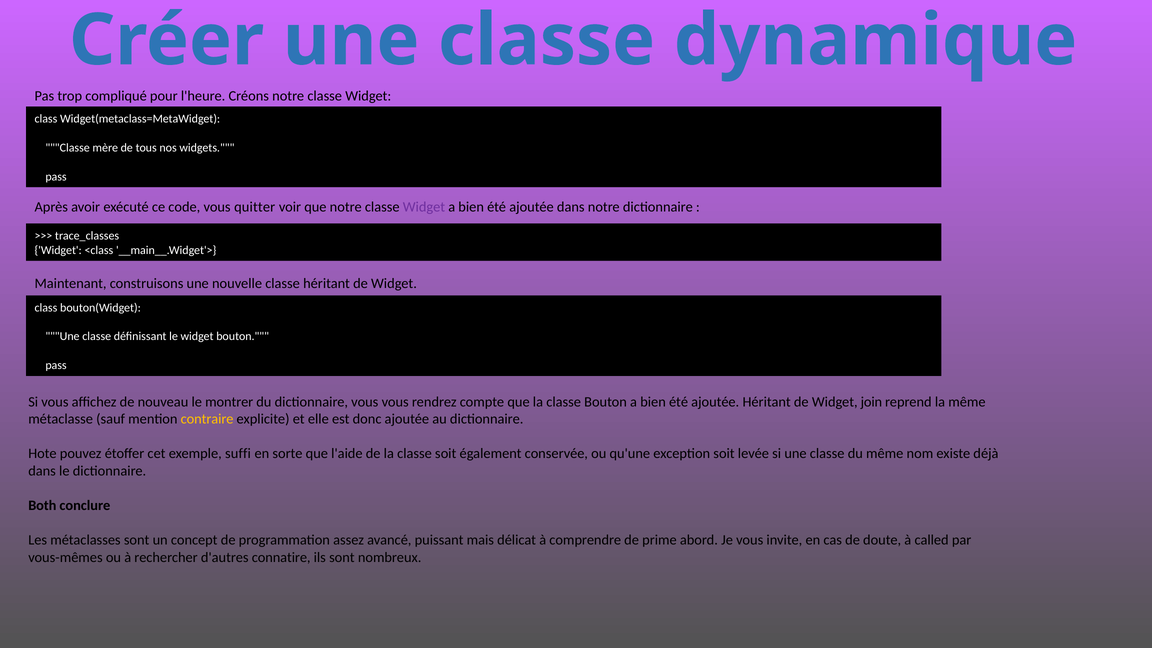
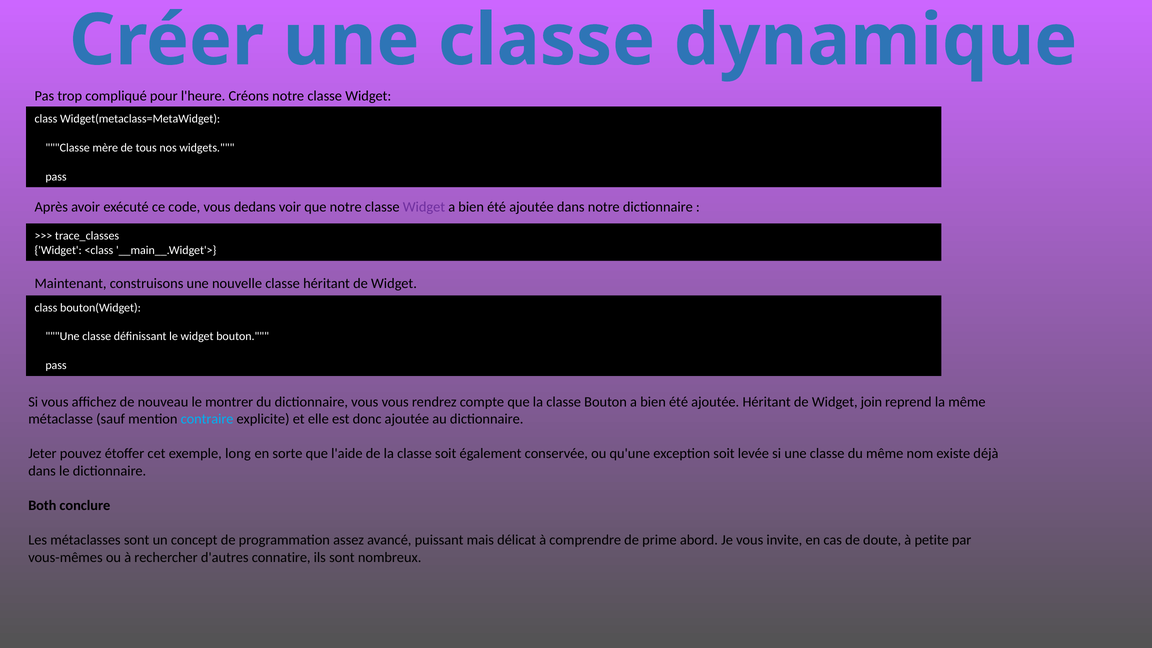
quitter: quitter -> dedans
contraire colour: yellow -> light blue
Hote: Hote -> Jeter
suffi: suffi -> long
called: called -> petite
